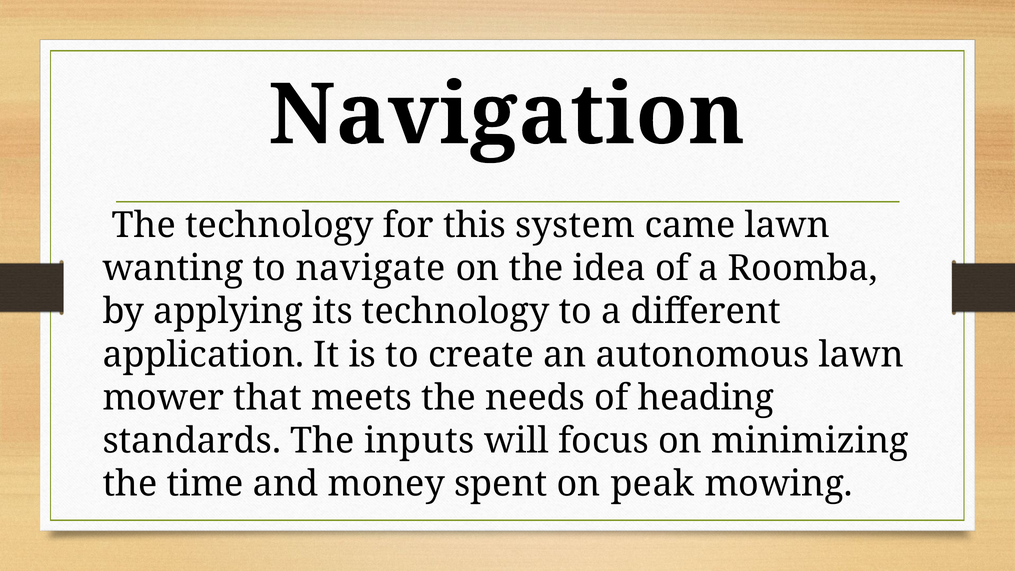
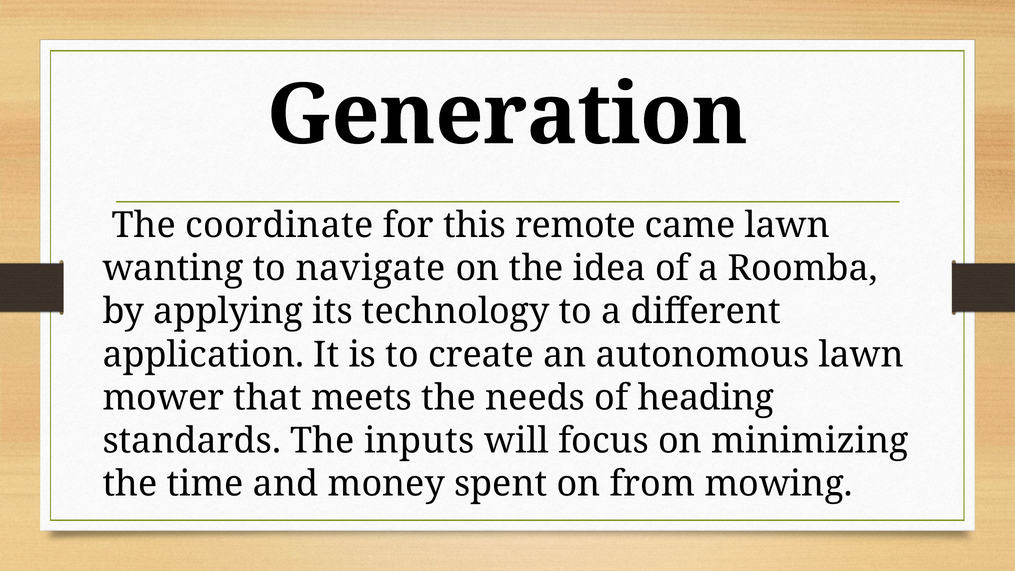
Navigation: Navigation -> Generation
The technology: technology -> coordinate
system: system -> remote
peak: peak -> from
